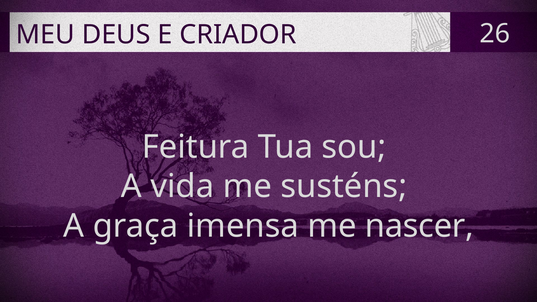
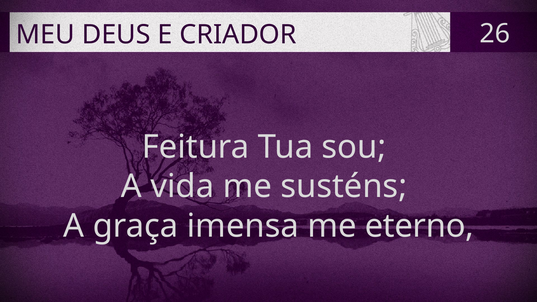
nascer: nascer -> eterno
